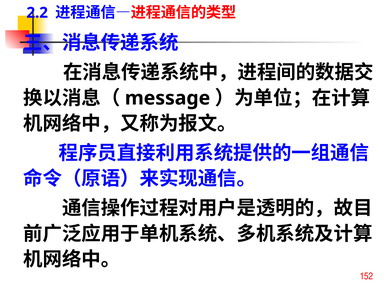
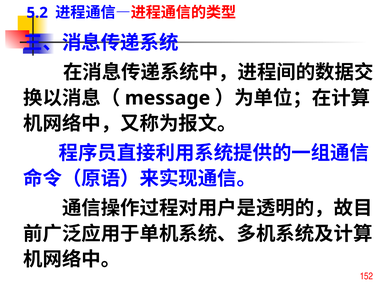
2.2: 2.2 -> 5.2
